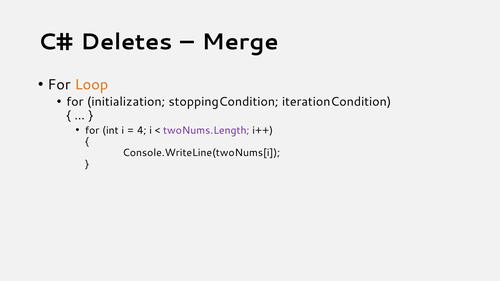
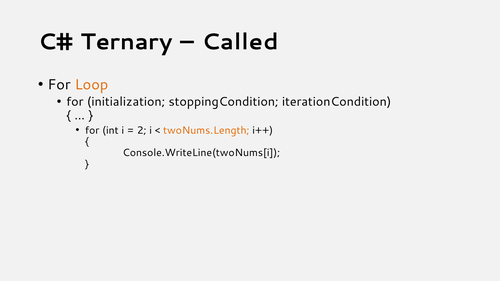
Deletes: Deletes -> Ternary
Merge: Merge -> Called
4: 4 -> 2
twoNums.Length colour: purple -> orange
